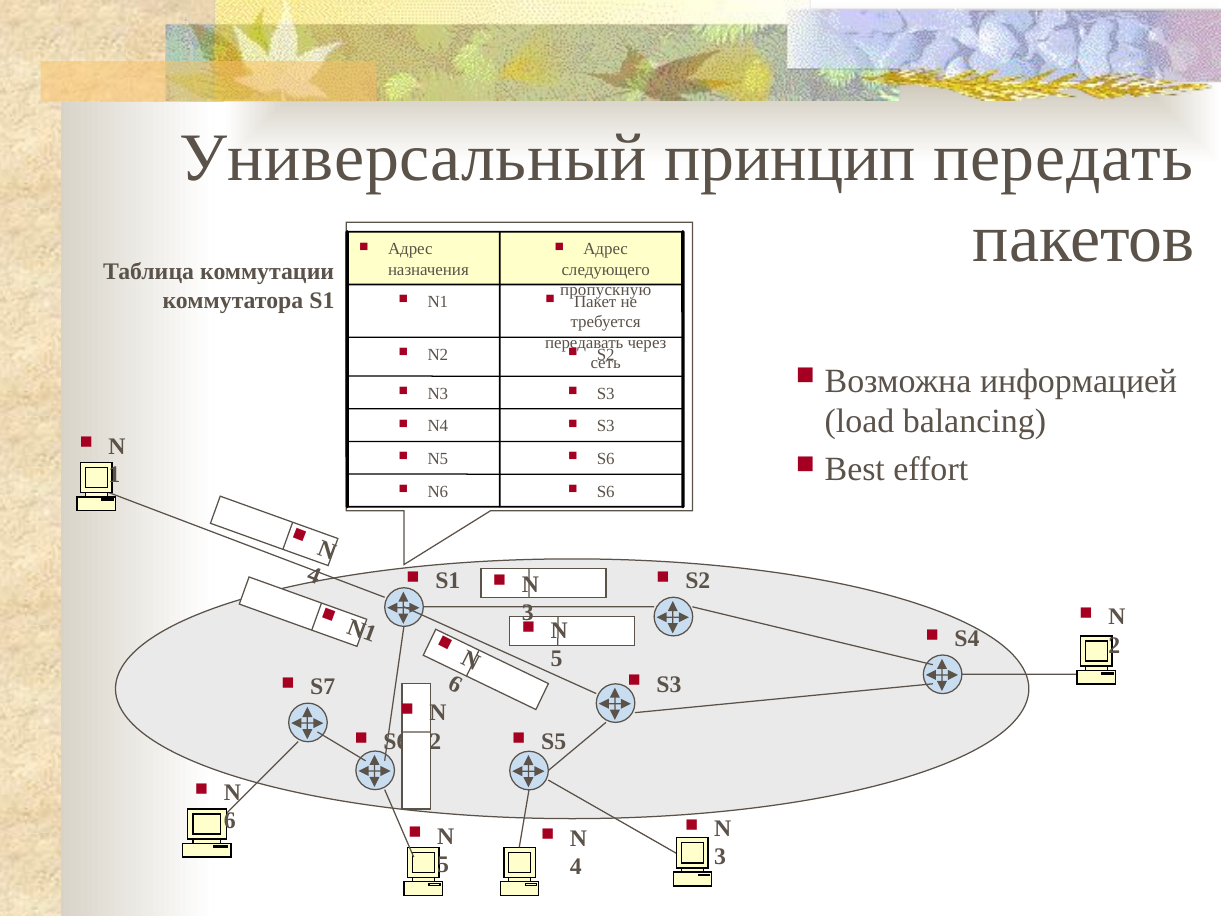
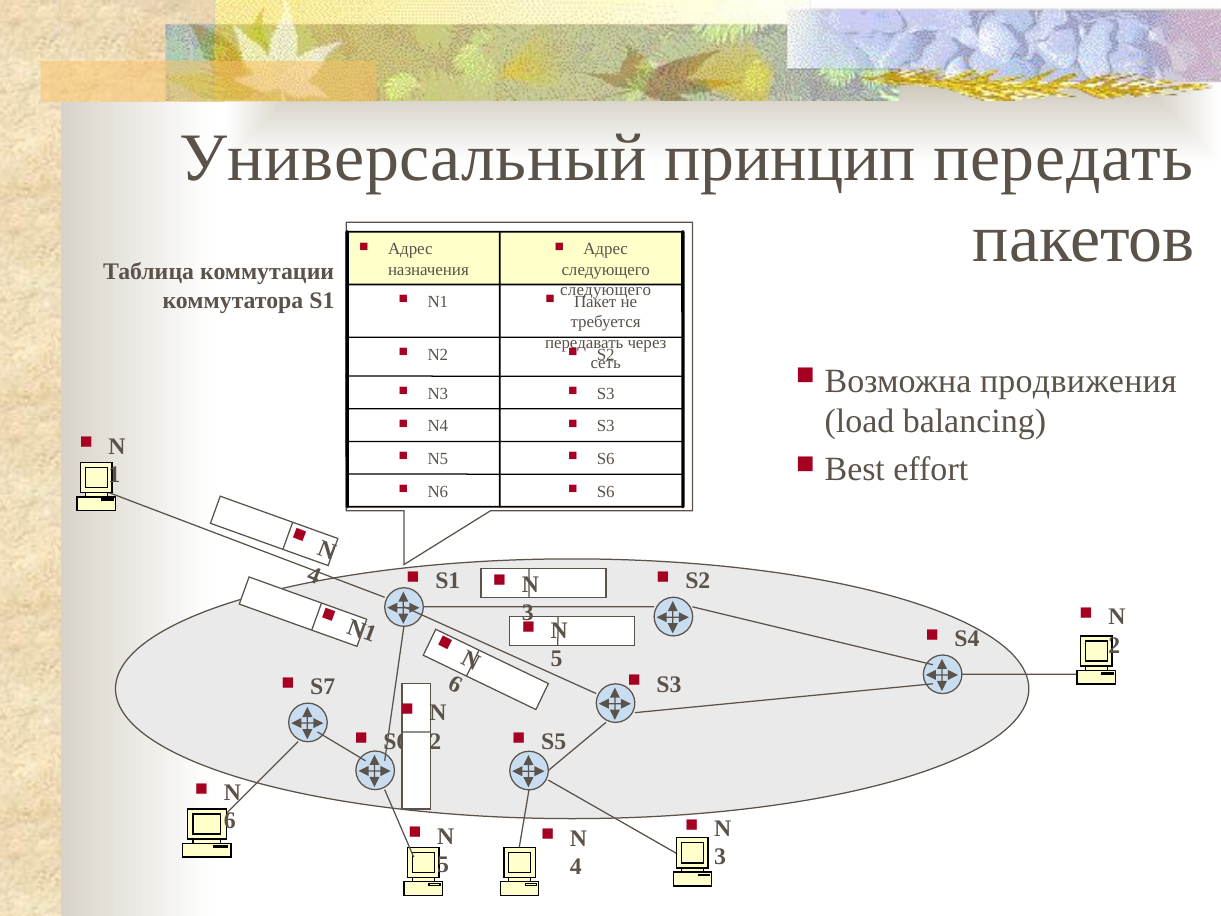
пропускную at (606, 290): пропускную -> следующего
информацией: информацией -> продвижения
